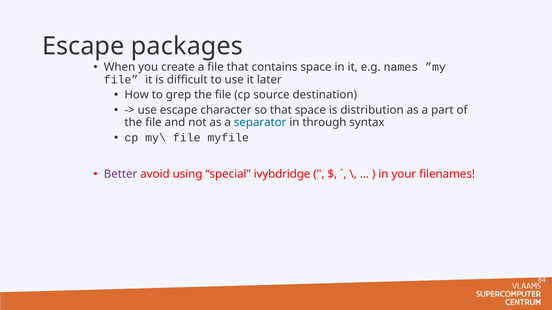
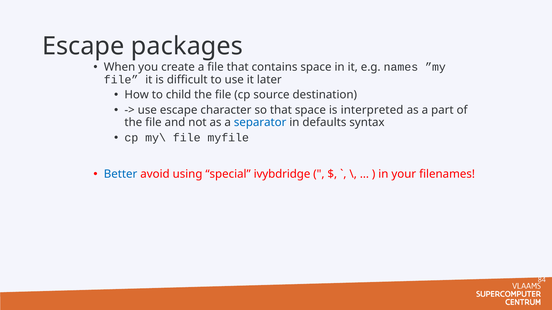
grep: grep -> child
distribution: distribution -> interpreted
through: through -> defaults
Better colour: purple -> blue
